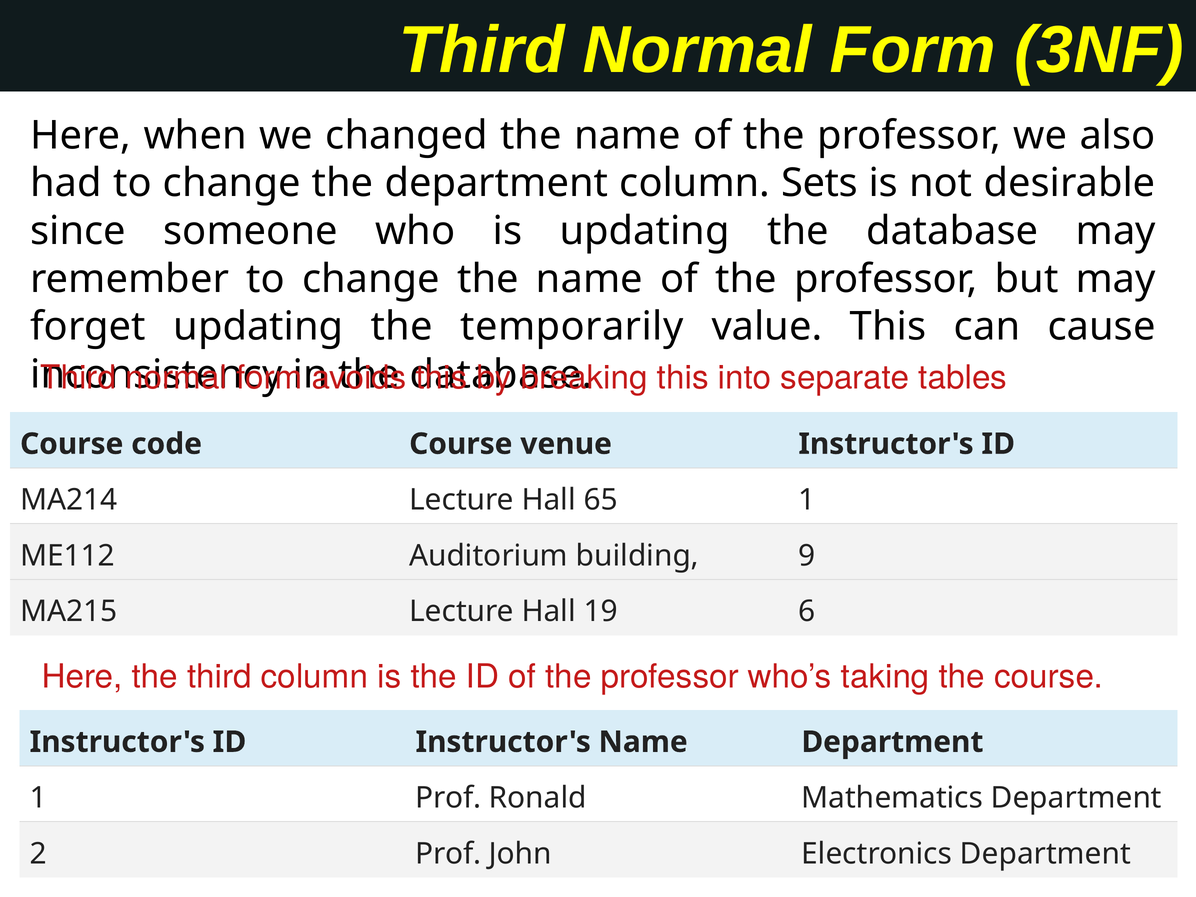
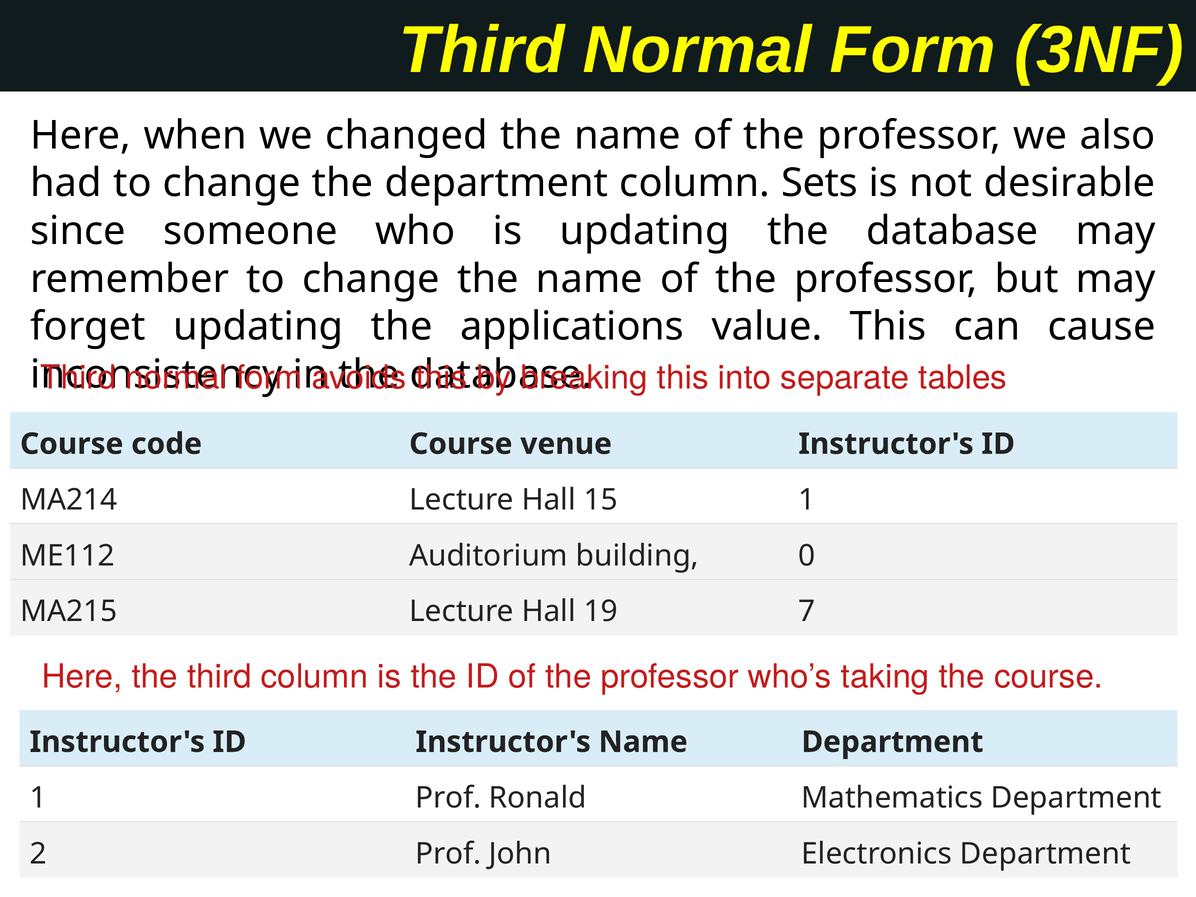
temporarily: temporarily -> applications
65: 65 -> 15
9: 9 -> 0
6: 6 -> 7
